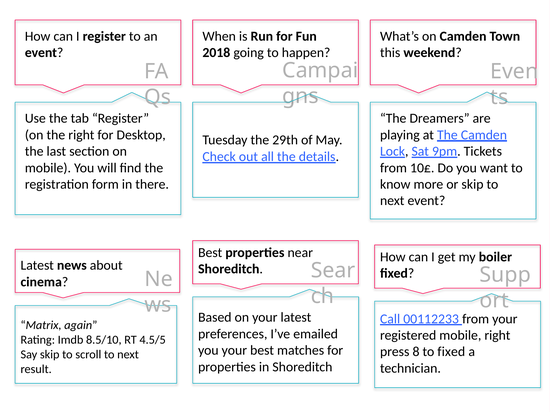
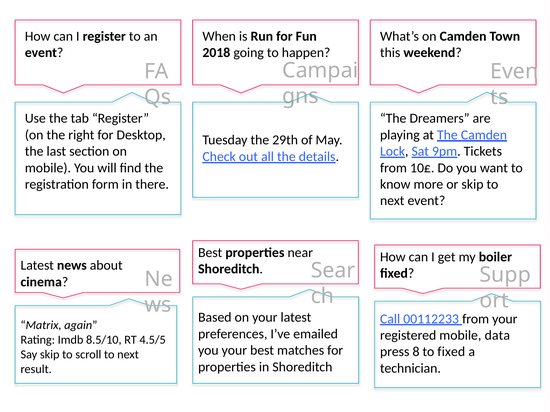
mobile right: right -> data
